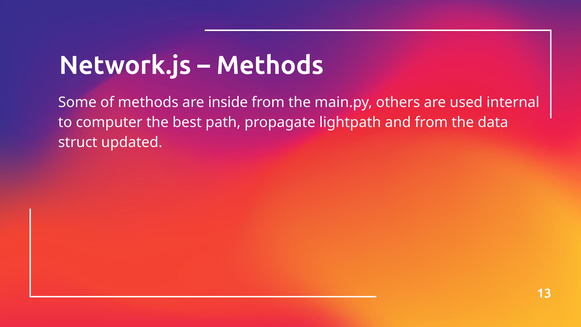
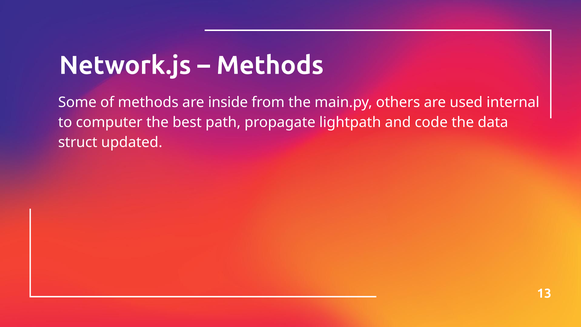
and from: from -> code
